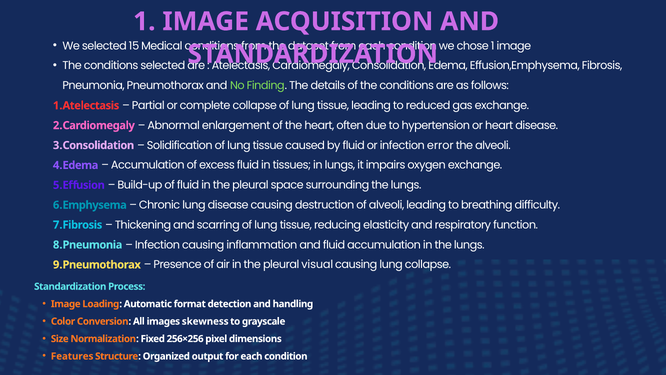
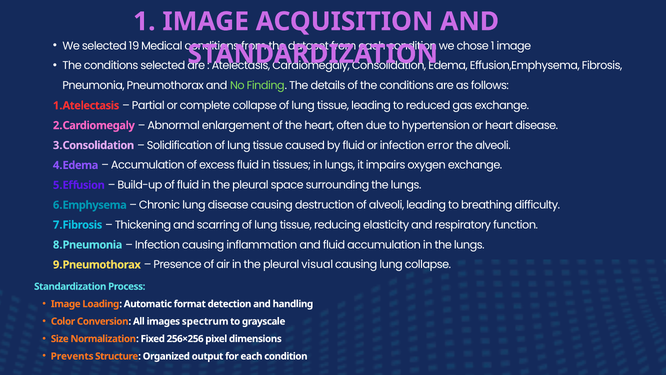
15: 15 -> 19
skewness: skewness -> spectrum
Features: Features -> Prevents
